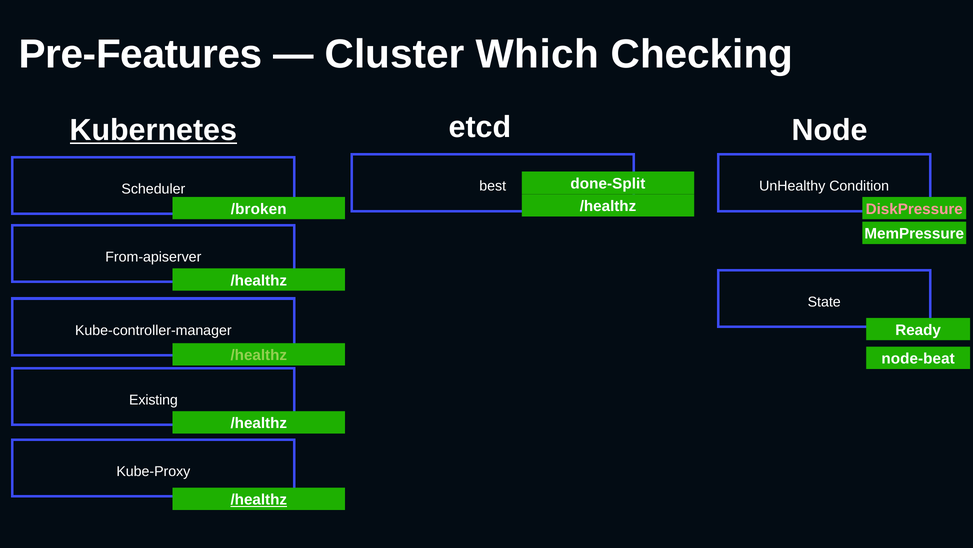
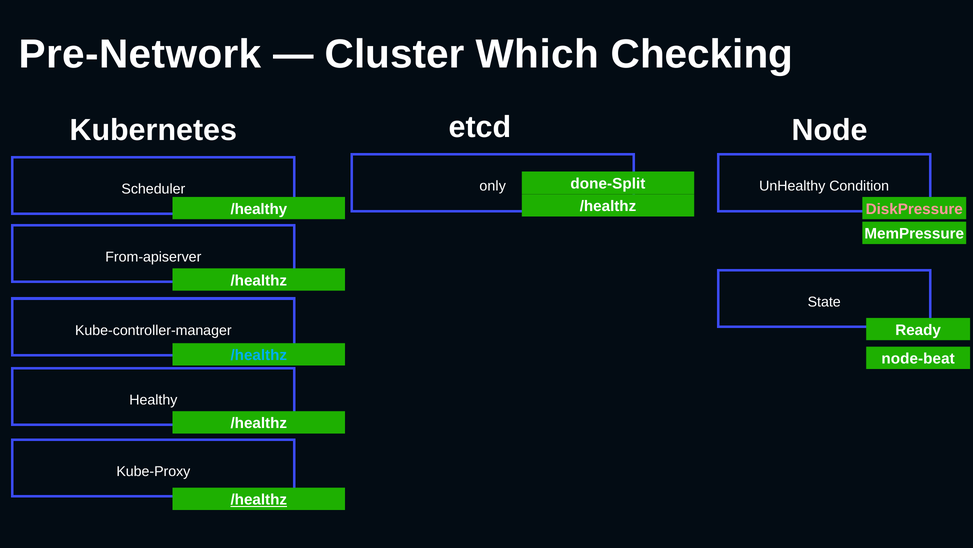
Pre-Features: Pre-Features -> Pre-Network
Kubernetes underline: present -> none
best: best -> only
/broken: /broken -> /healthy
/healthz at (259, 355) colour: light green -> light blue
Existing: Existing -> Healthy
